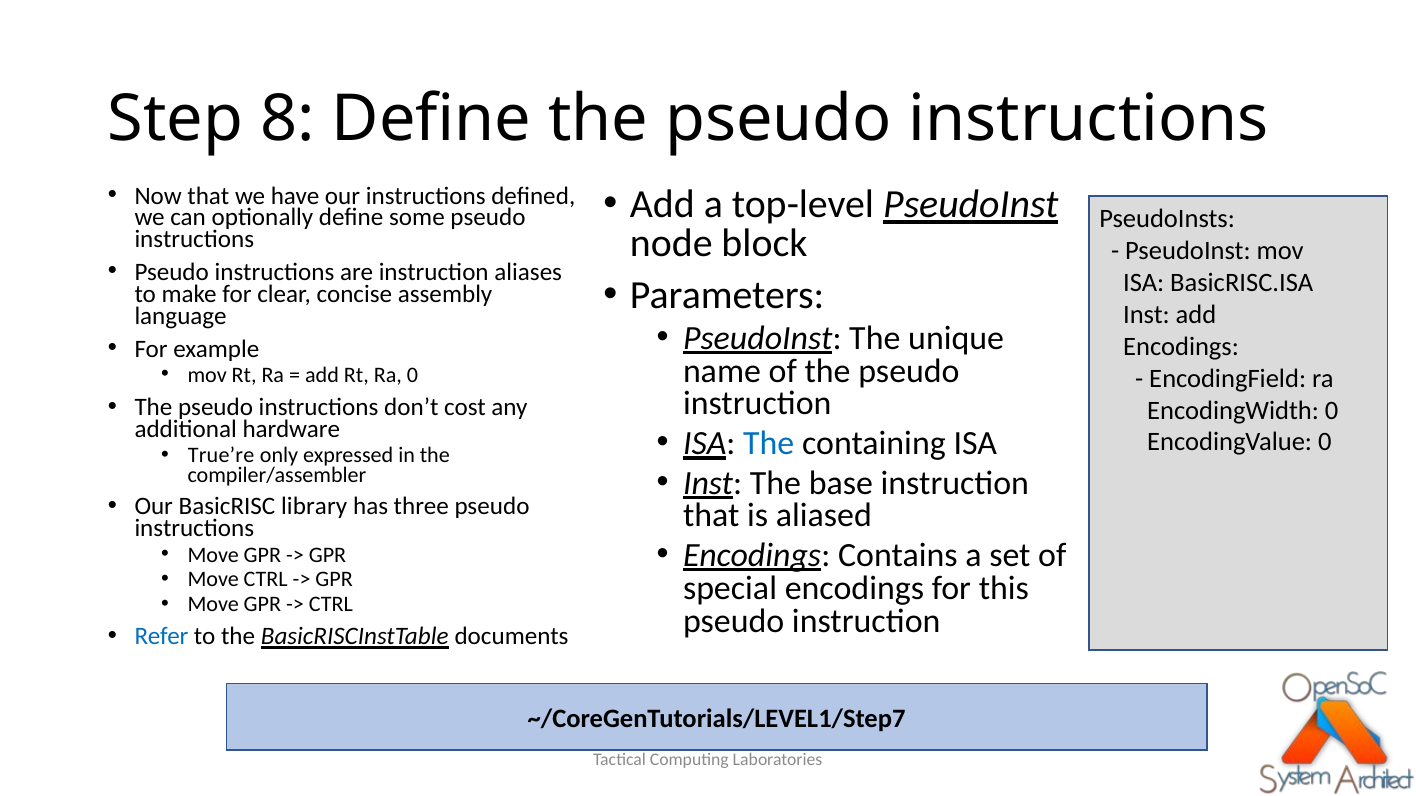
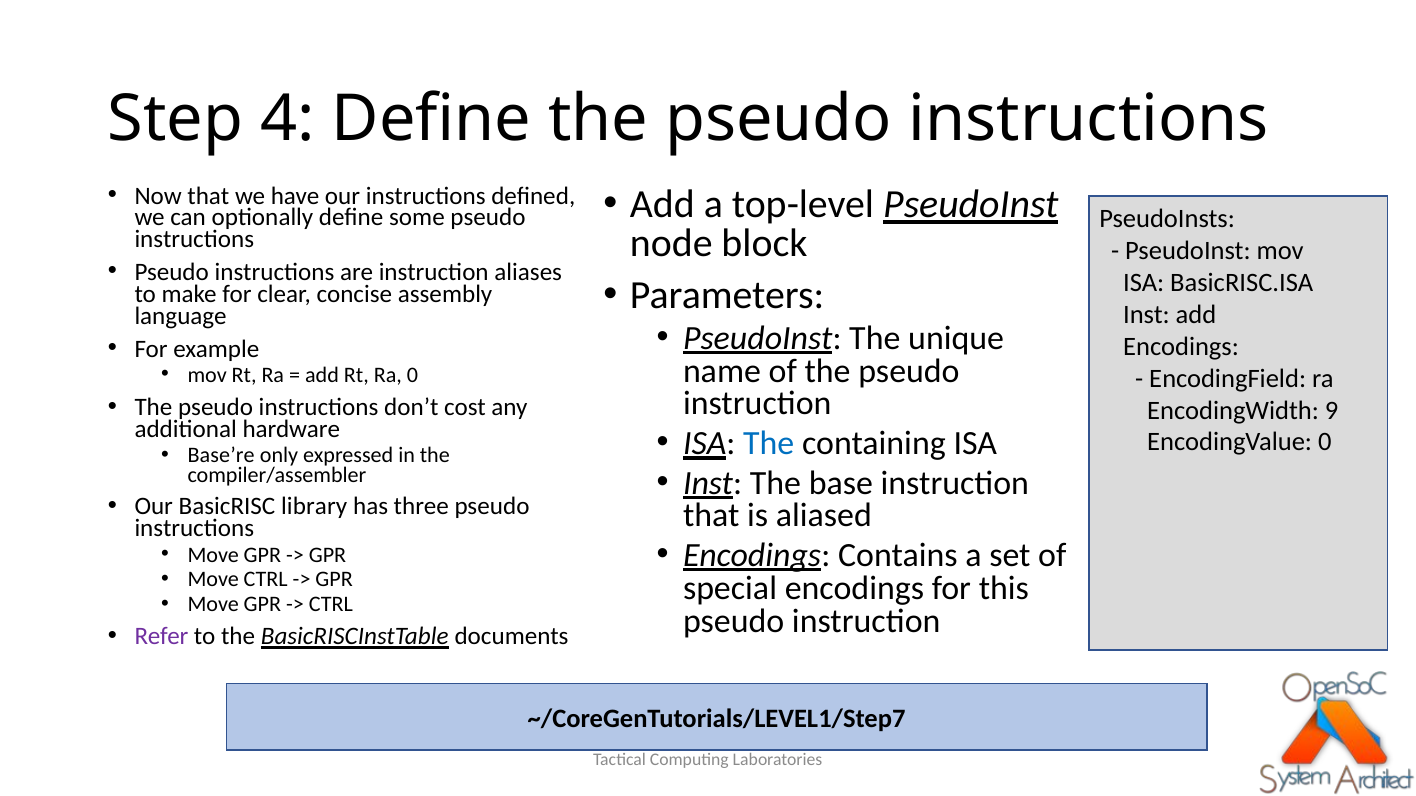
8: 8 -> 4
EncodingWidth 0: 0 -> 9
True’re: True’re -> Base’re
Refer colour: blue -> purple
